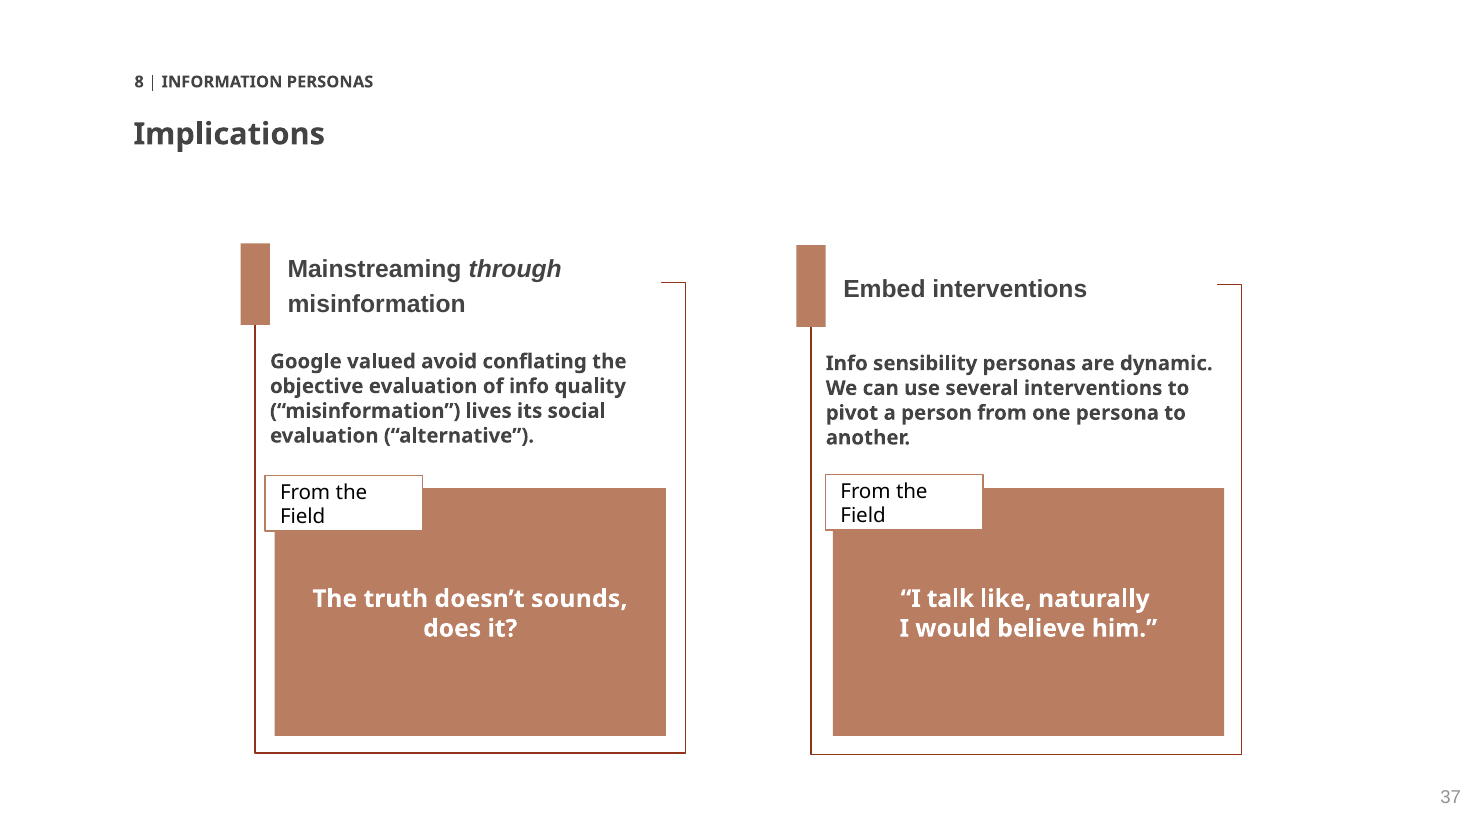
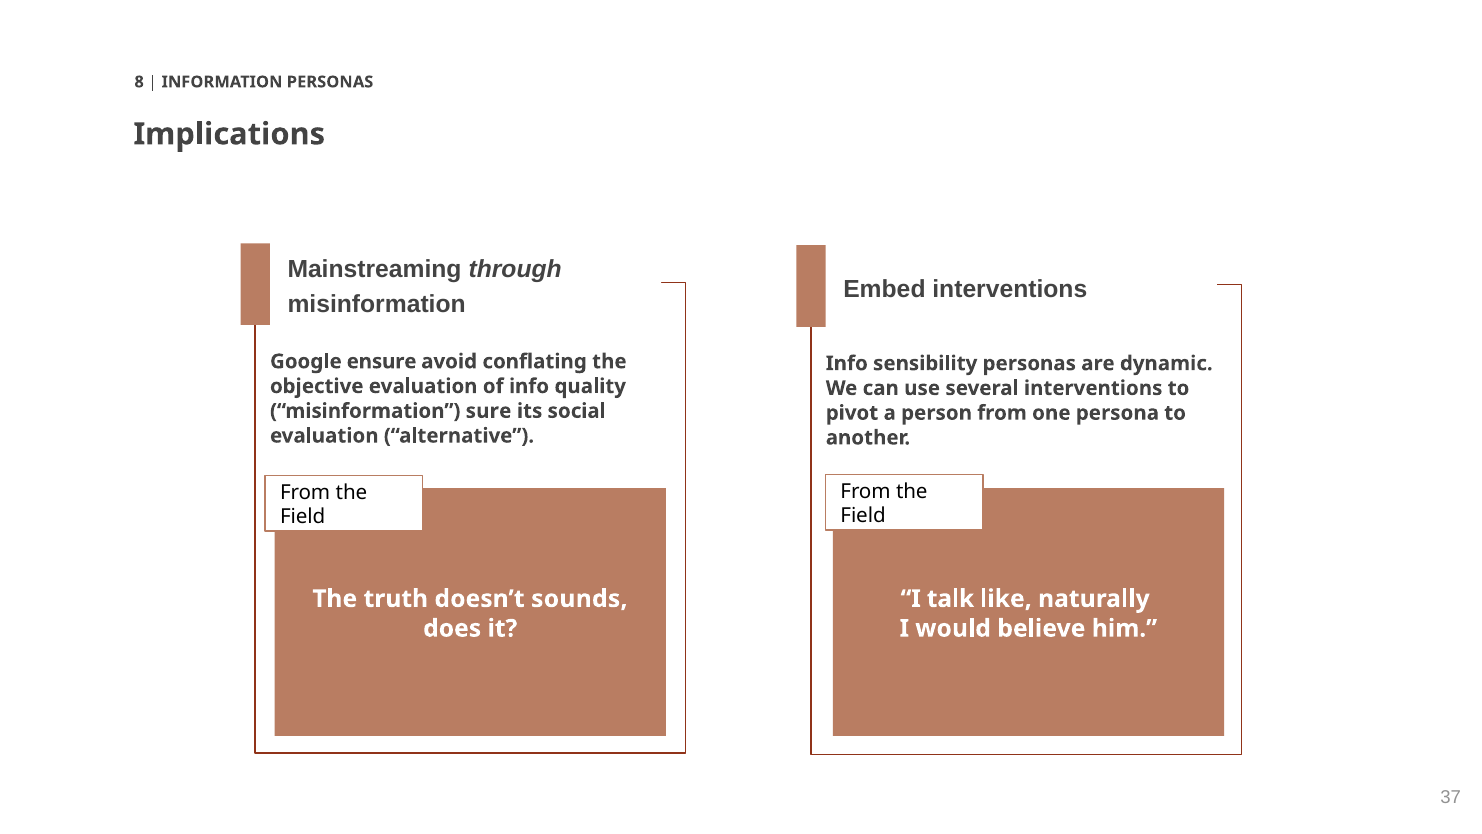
valued: valued -> ensure
lives: lives -> sure
